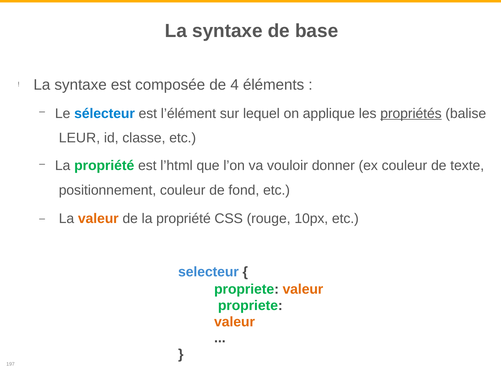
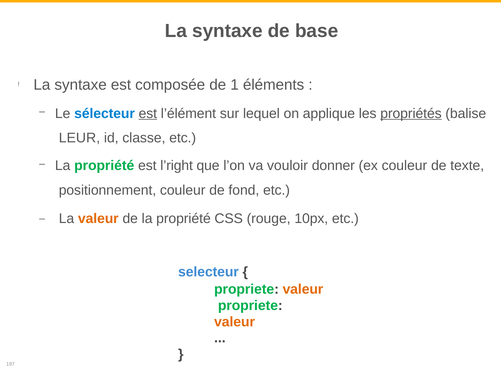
4: 4 -> 1
est at (148, 113) underline: none -> present
l’html: l’html -> l’right
